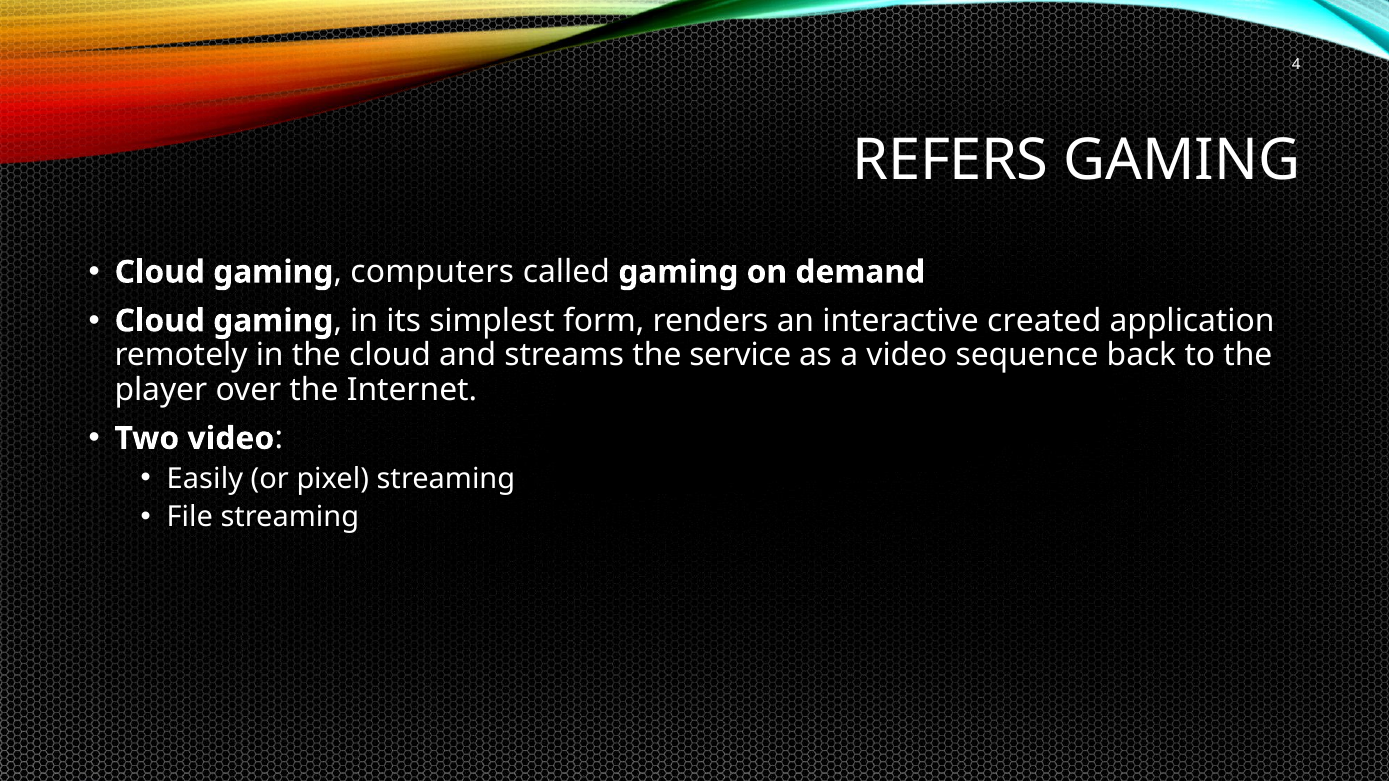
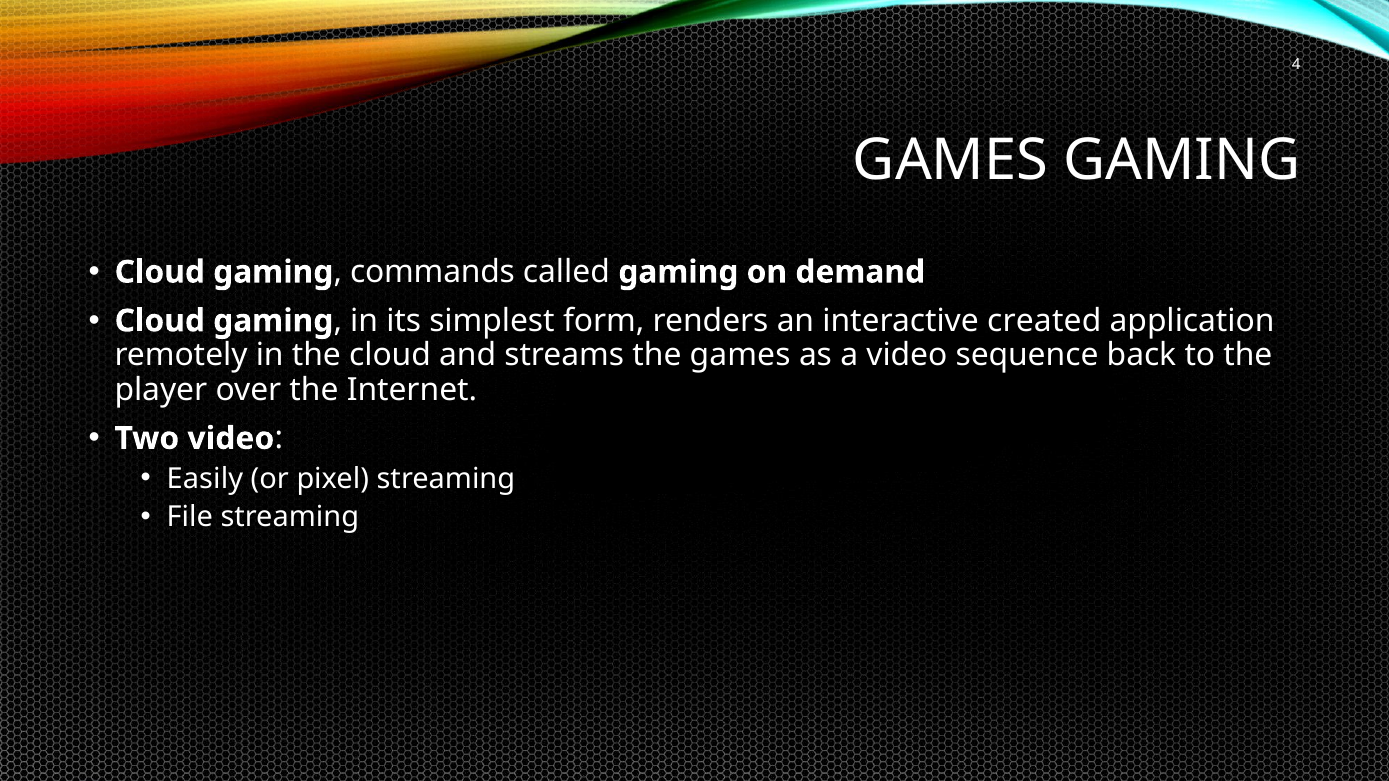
REFERS at (951, 160): REFERS -> GAMES
computers: computers -> commands
the service: service -> games
